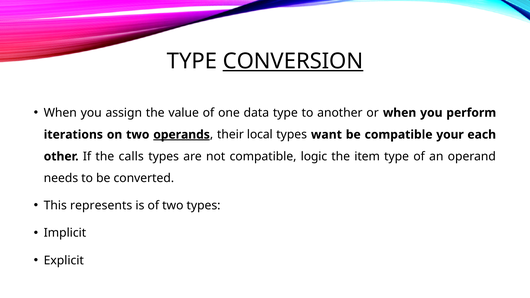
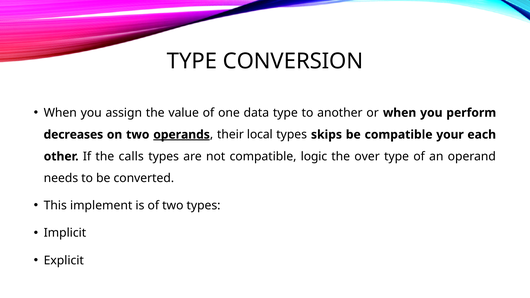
CONVERSION underline: present -> none
iterations: iterations -> decreases
want: want -> skips
item: item -> over
represents: represents -> implement
